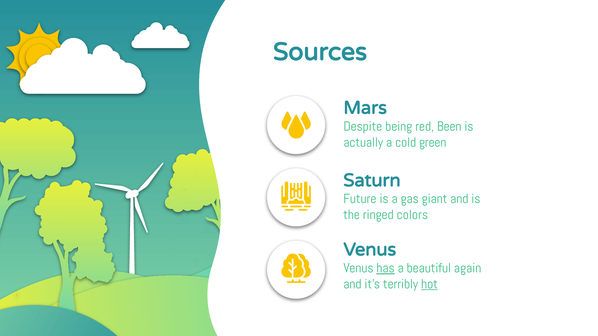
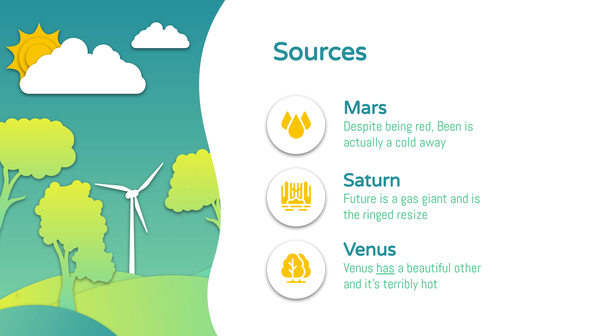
green: green -> away
colors: colors -> resize
again: again -> other
hot underline: present -> none
